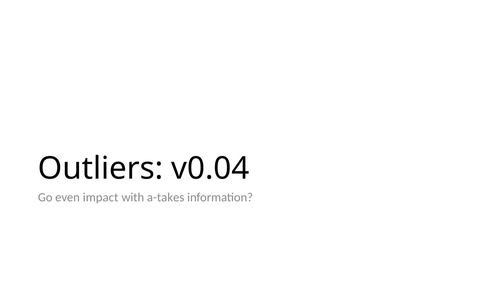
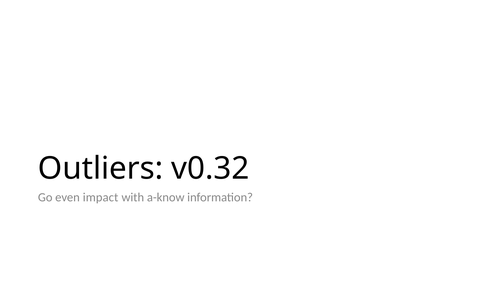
v0.04: v0.04 -> v0.32
a-takes: a-takes -> a-know
